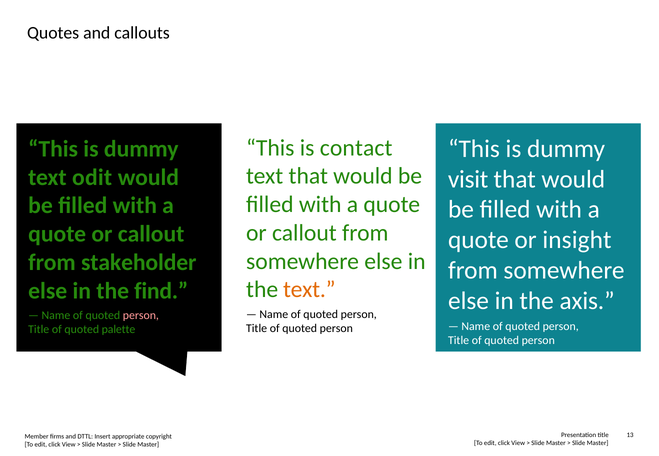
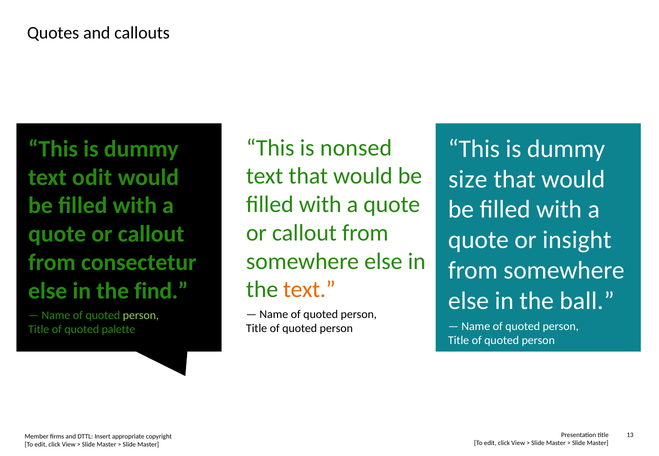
contact: contact -> nonsed
visit: visit -> size
stakeholder: stakeholder -> consectetur
axis: axis -> ball
person at (141, 316) colour: pink -> light green
